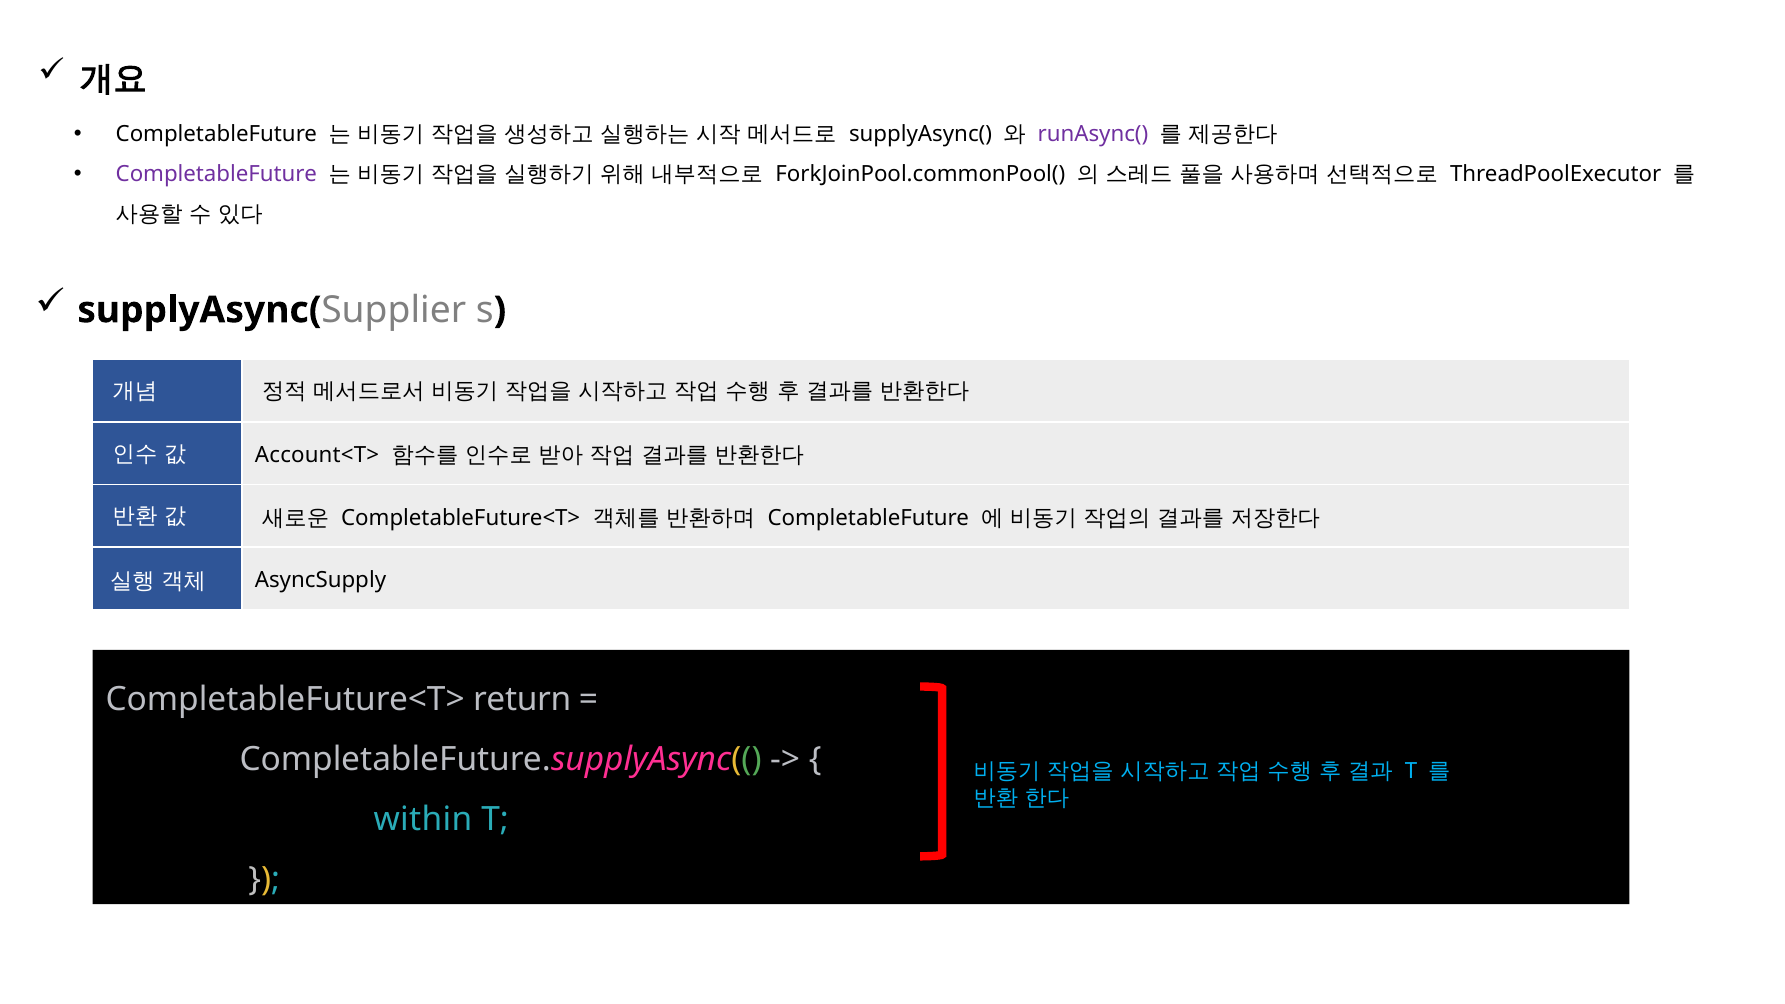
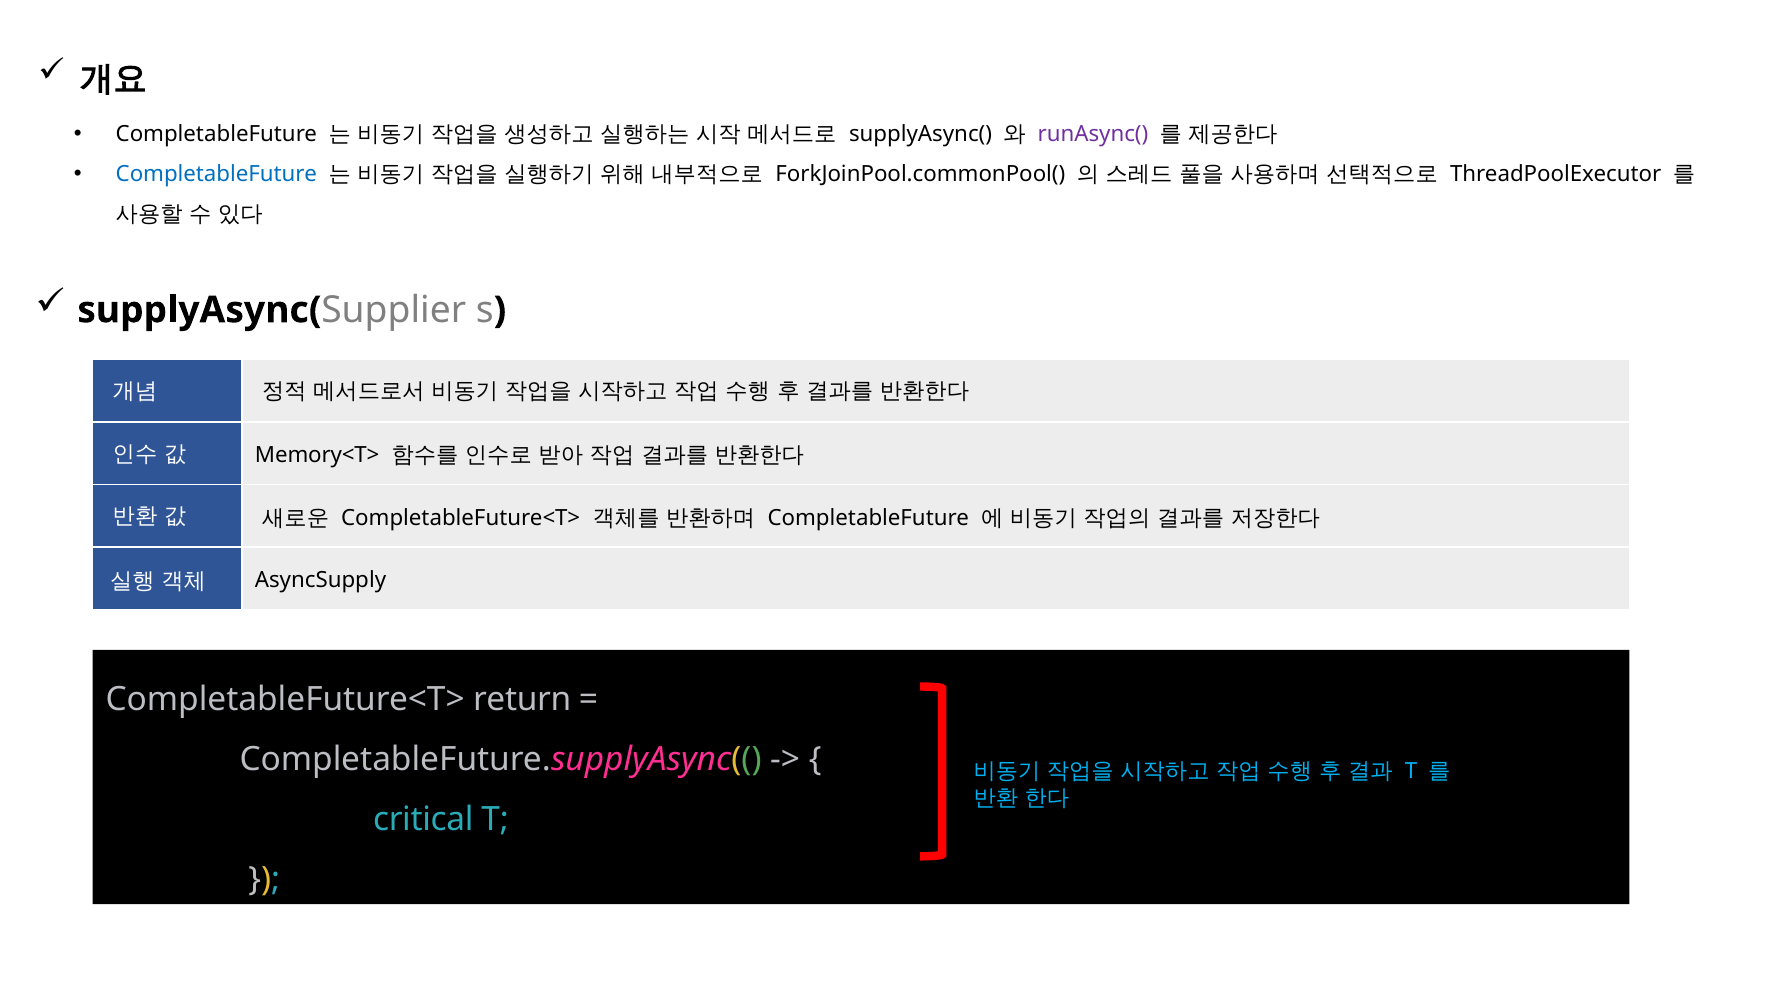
CompletableFuture at (216, 174) colour: purple -> blue
Account<T>: Account<T> -> Memory<T>
within: within -> critical
